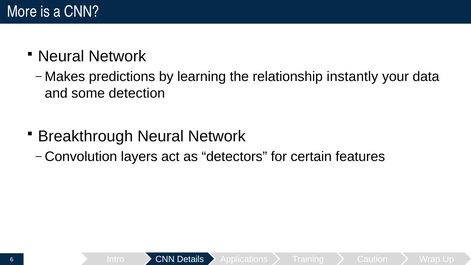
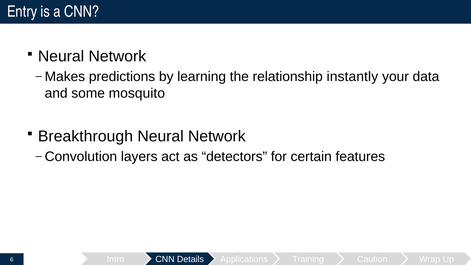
More: More -> Entry
detection: detection -> mosquito
